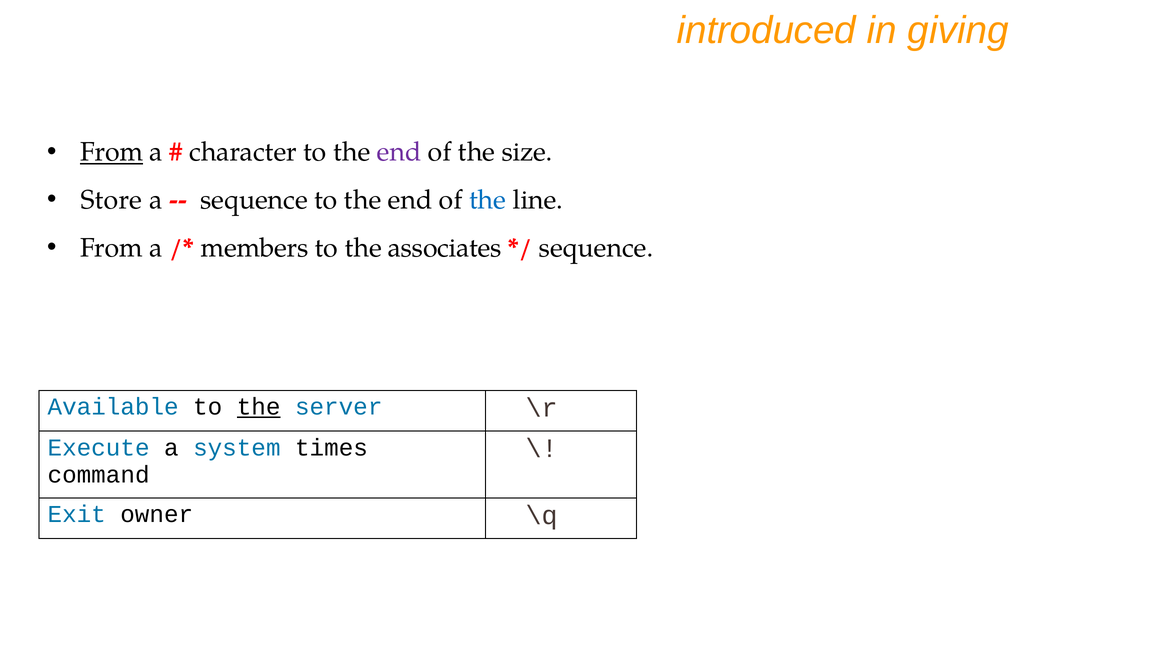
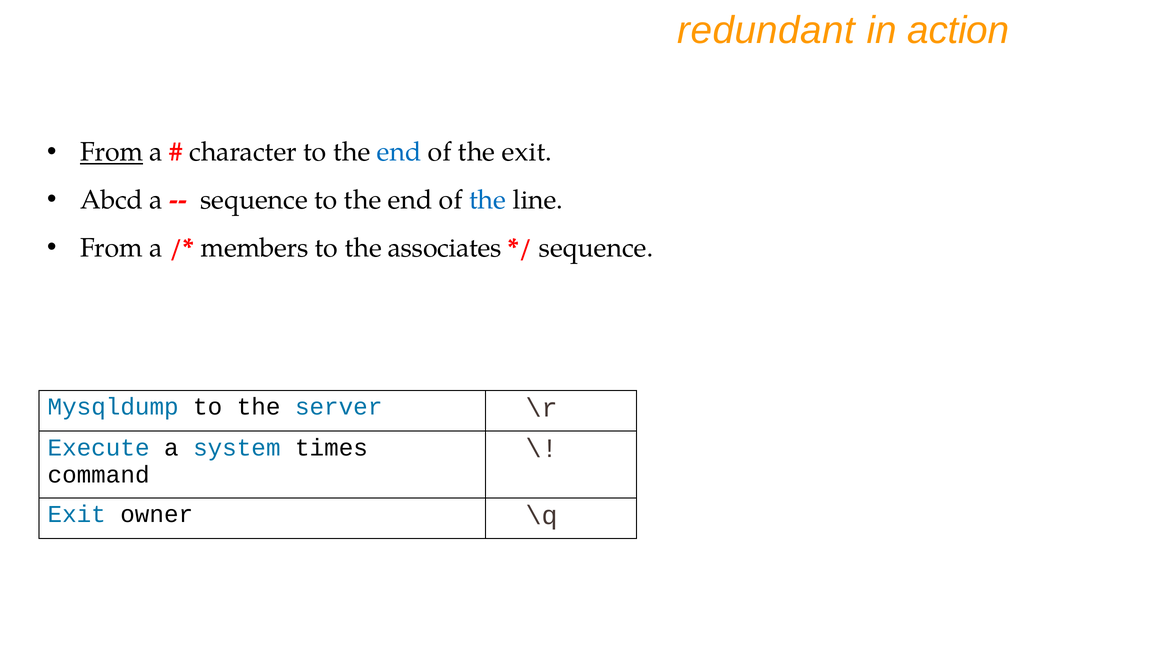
introduced: introduced -> redundant
giving: giving -> action
end at (399, 152) colour: purple -> blue
the size: size -> exit
Store: Store -> Abcd
Available: Available -> Mysqldump
the at (259, 407) underline: present -> none
